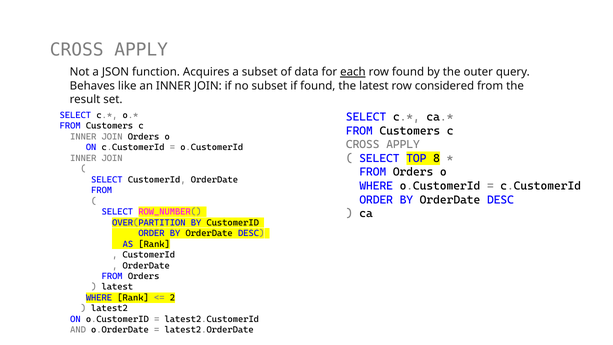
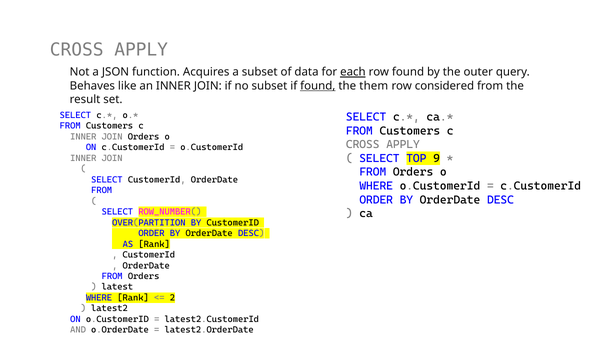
found at (318, 86) underline: none -> present
the latest: latest -> them
8: 8 -> 9
